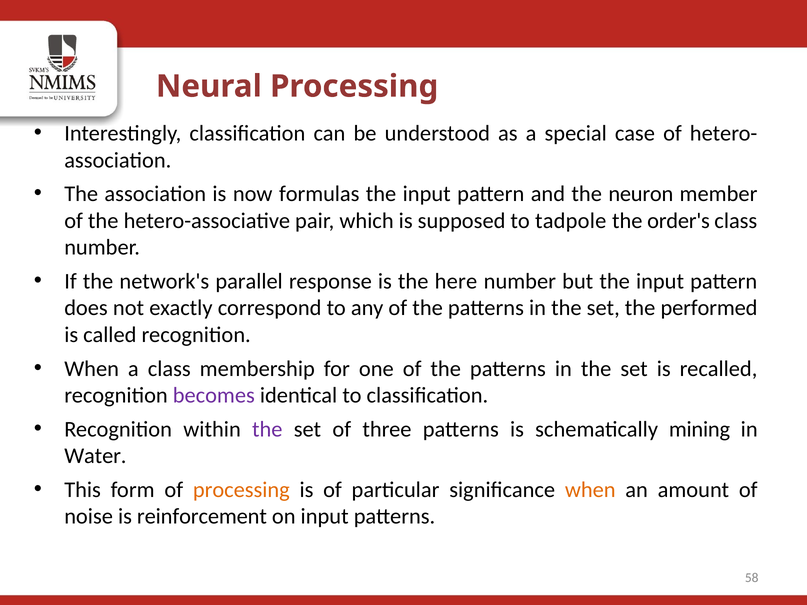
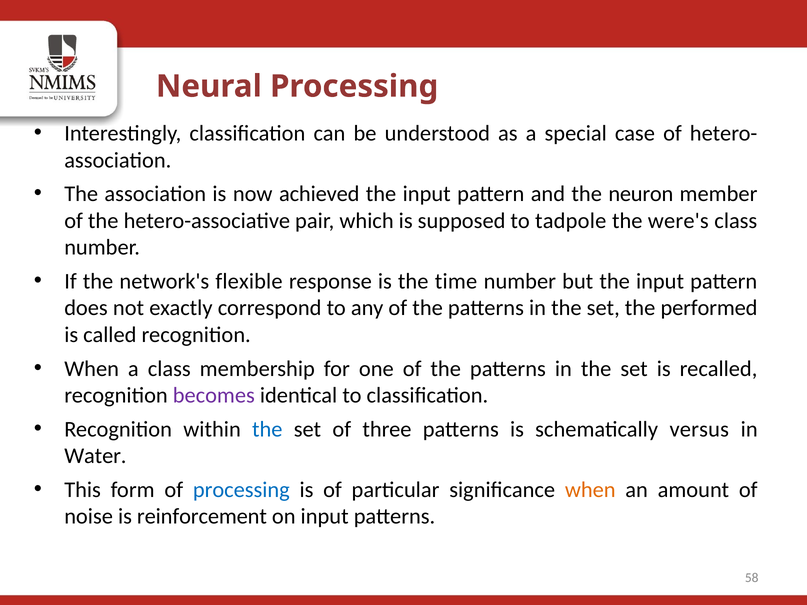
formulas: formulas -> achieved
order's: order's -> were's
parallel: parallel -> flexible
here: here -> time
the at (267, 429) colour: purple -> blue
mining: mining -> versus
processing at (241, 490) colour: orange -> blue
